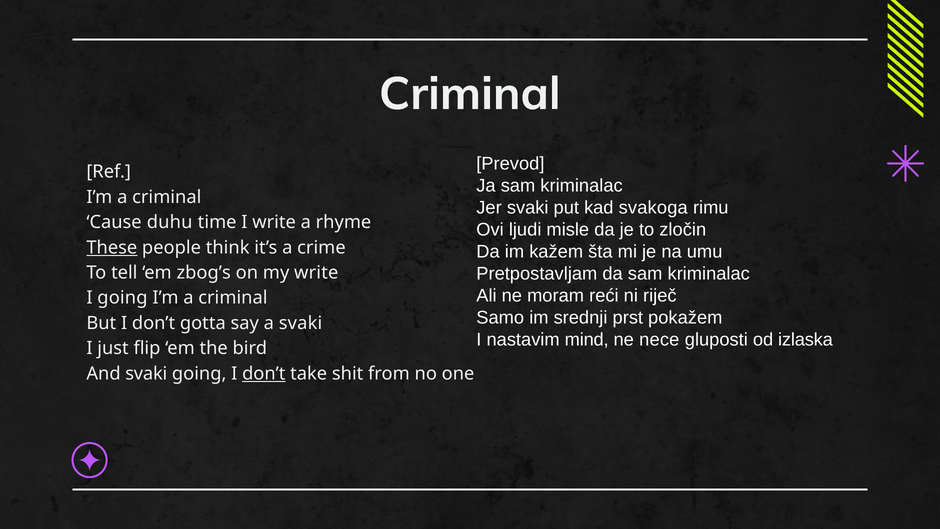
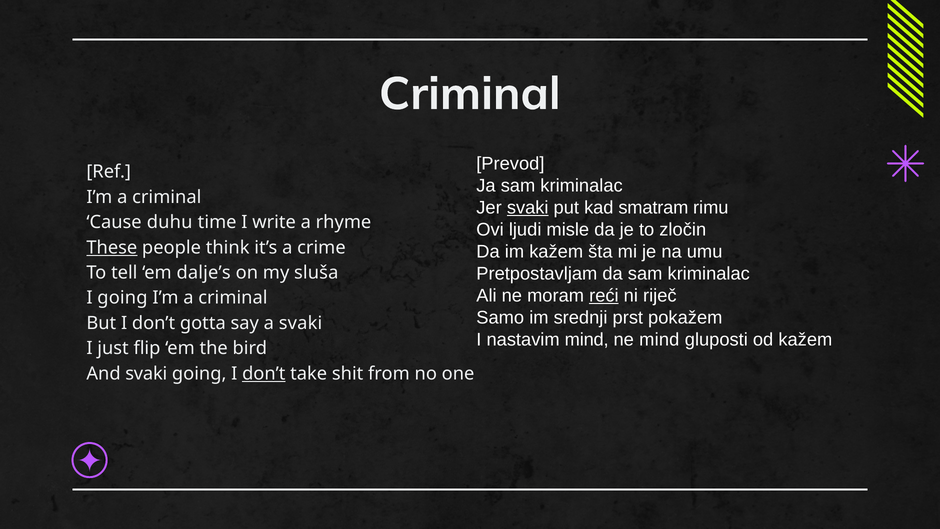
svaki at (528, 208) underline: none -> present
svakoga: svakoga -> smatram
zbog’s: zbog’s -> dalje’s
my write: write -> sluša
reći underline: none -> present
ne nece: nece -> mind
od izlaska: izlaska -> kažem
